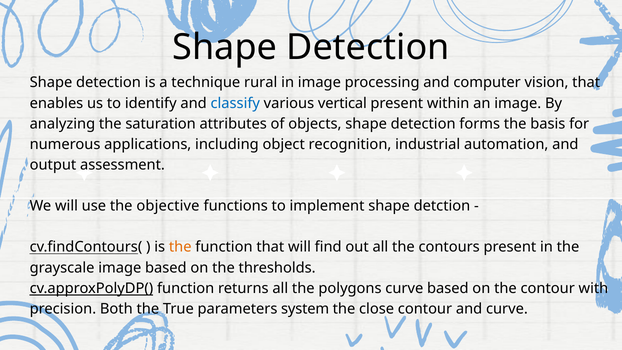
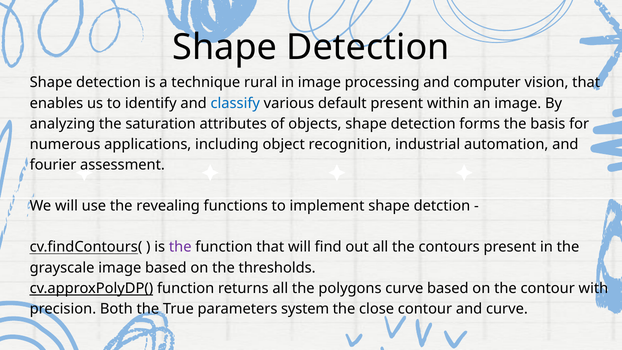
vertical: vertical -> default
output: output -> fourier
objective: objective -> revealing
the at (180, 247) colour: orange -> purple
